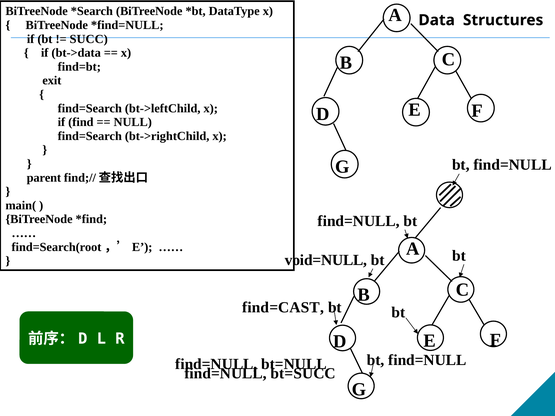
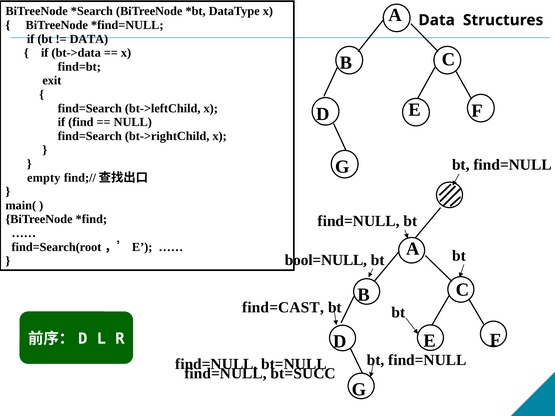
SUCC at (89, 39): SUCC -> DATA
parent: parent -> empty
void=NULL: void=NULL -> bool=NULL
